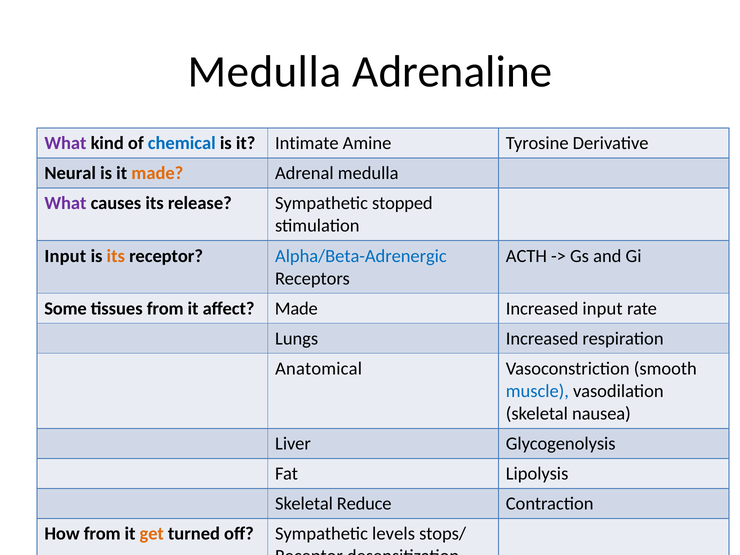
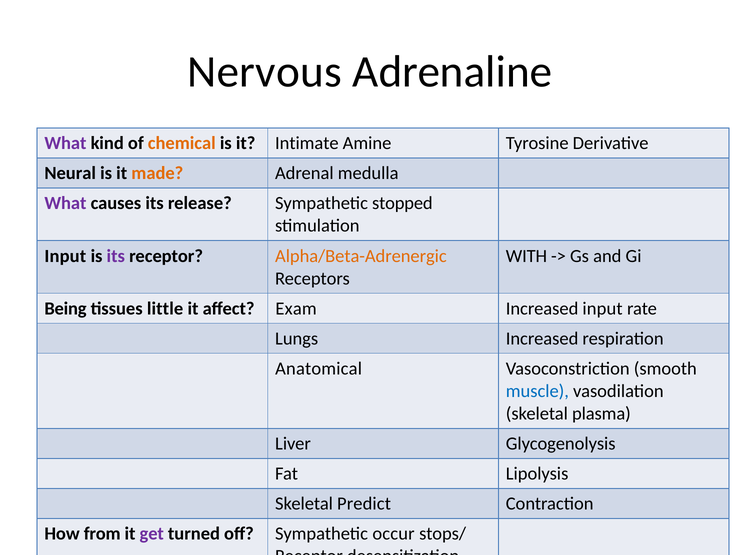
Medulla at (264, 72): Medulla -> Nervous
chemical colour: blue -> orange
its at (116, 256) colour: orange -> purple
Alpha/Beta-Adrenergic colour: blue -> orange
ACTH: ACTH -> WITH
Some: Some -> Being
tissues from: from -> little
affect Made: Made -> Exam
nausea: nausea -> plasma
Reduce: Reduce -> Predict
get colour: orange -> purple
levels: levels -> occur
